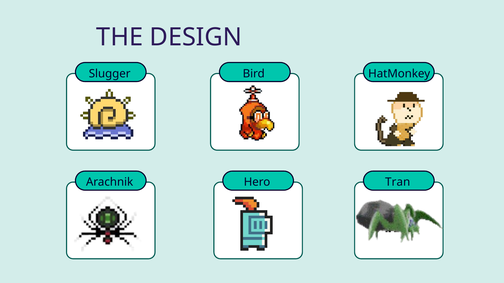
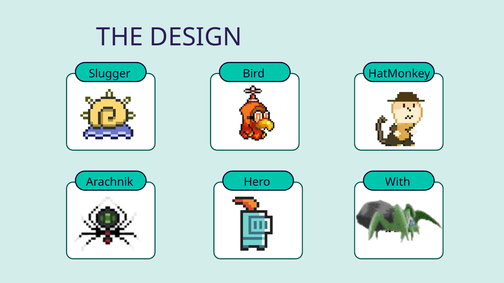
Tran: Tran -> With
